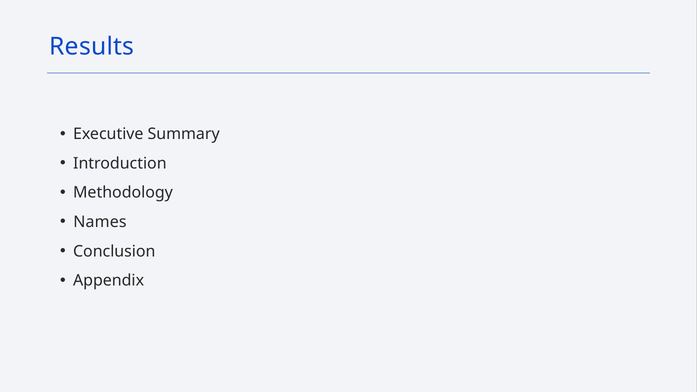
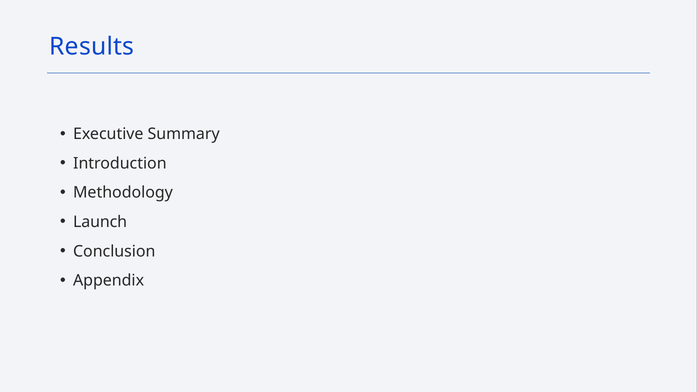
Names: Names -> Launch
